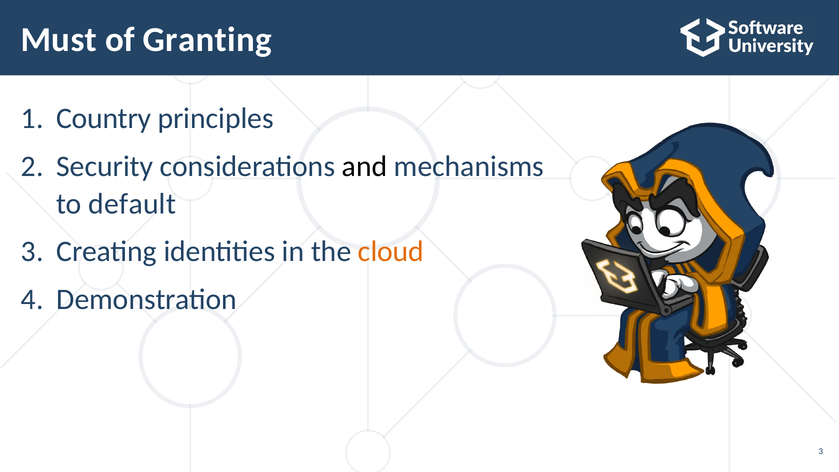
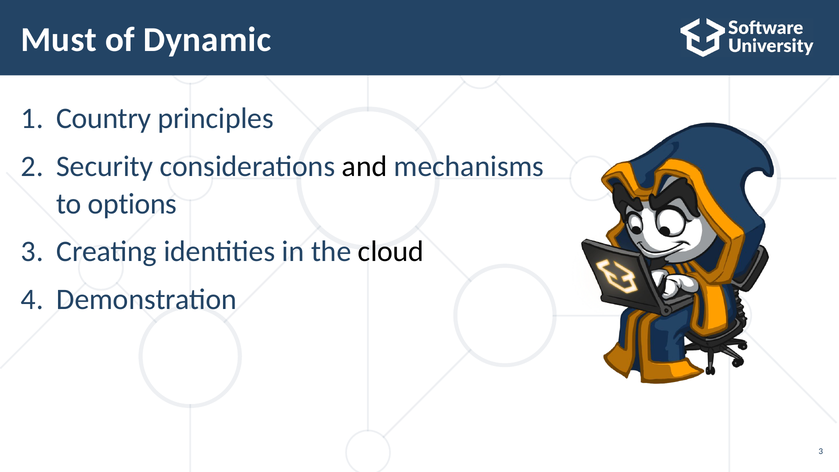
Granting: Granting -> Dynamic
default: default -> options
cloud colour: orange -> black
